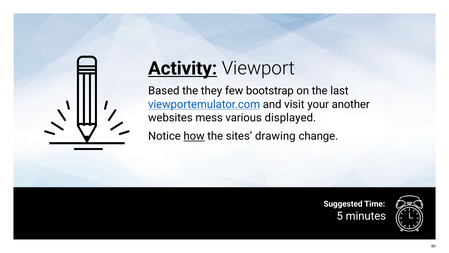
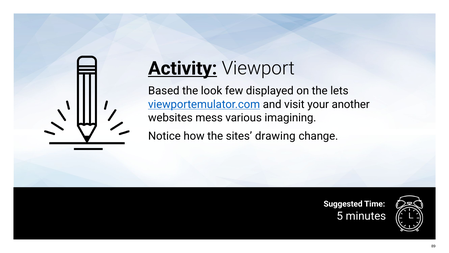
they: they -> look
bootstrap: bootstrap -> displayed
last: last -> lets
displayed: displayed -> imagining
how underline: present -> none
